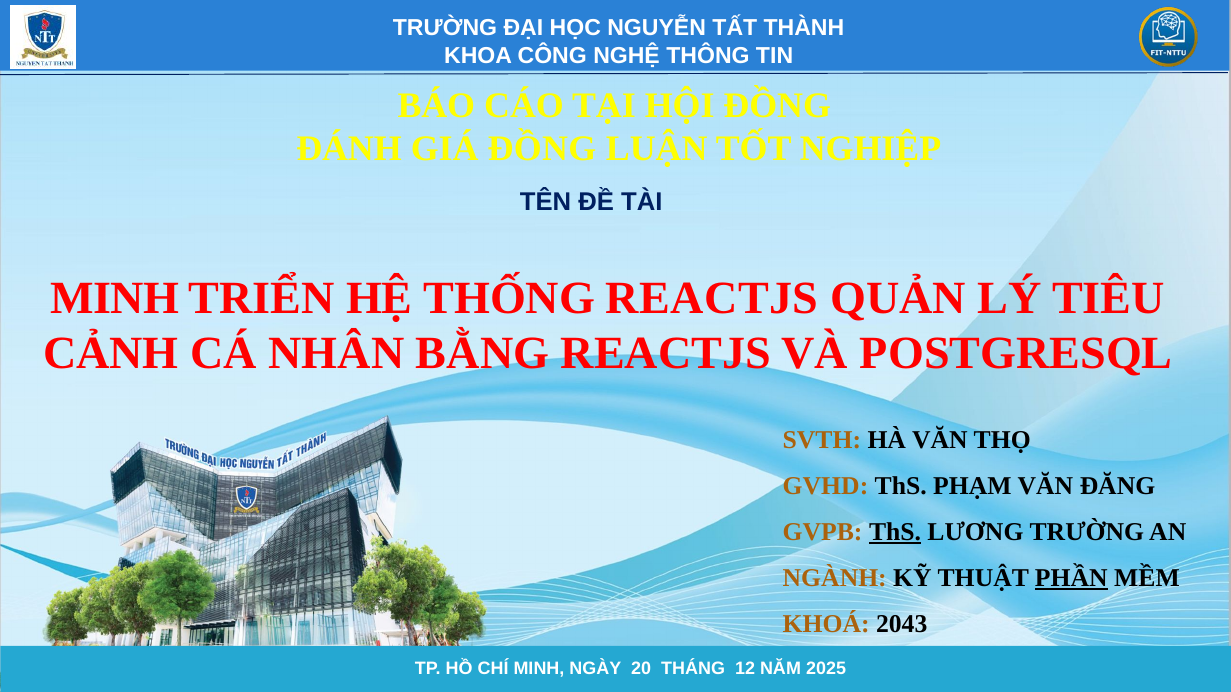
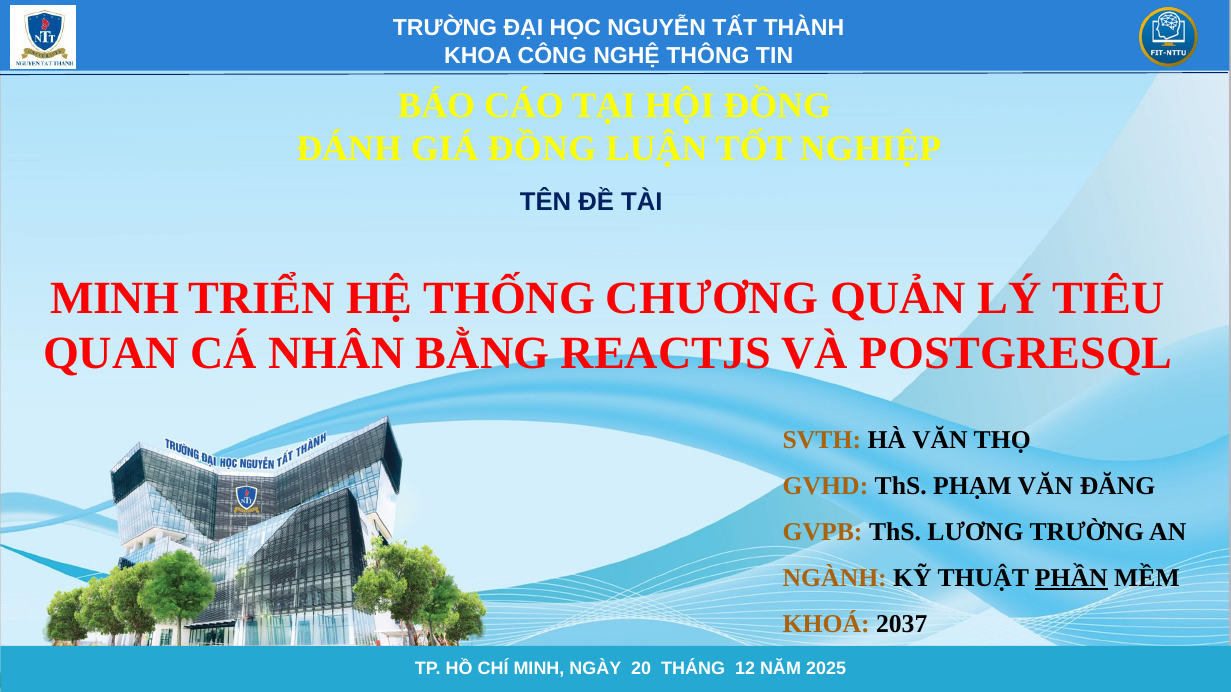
THỐNG REACTJS: REACTJS -> CHƯƠNG
CẢNH: CẢNH -> QUAN
ThS at (895, 532) underline: present -> none
2043: 2043 -> 2037
